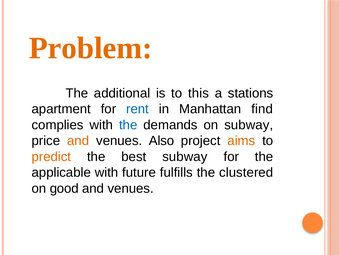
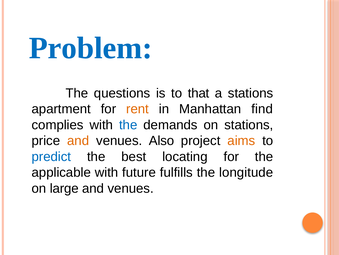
Problem colour: orange -> blue
additional: additional -> questions
this: this -> that
rent colour: blue -> orange
on subway: subway -> stations
predict colour: orange -> blue
best subway: subway -> locating
clustered: clustered -> longitude
good: good -> large
